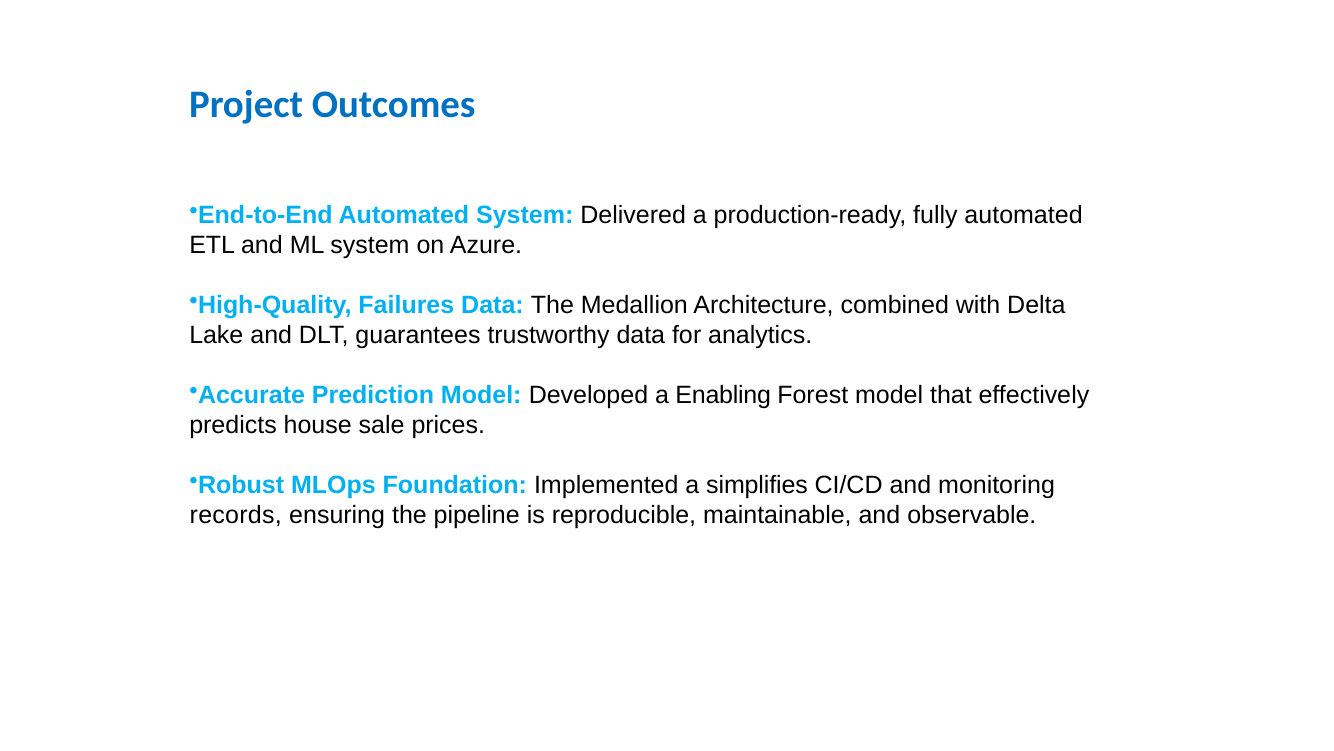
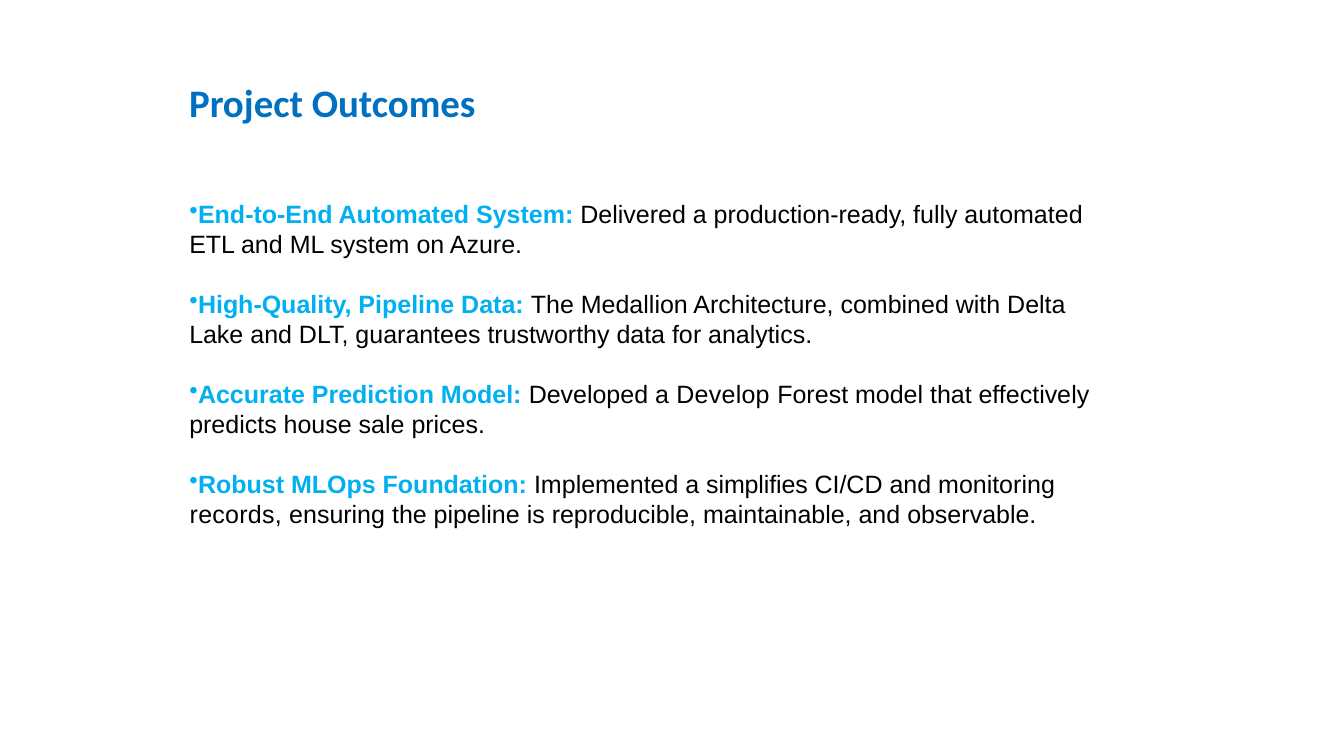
High-Quality Failures: Failures -> Pipeline
Enabling: Enabling -> Develop
